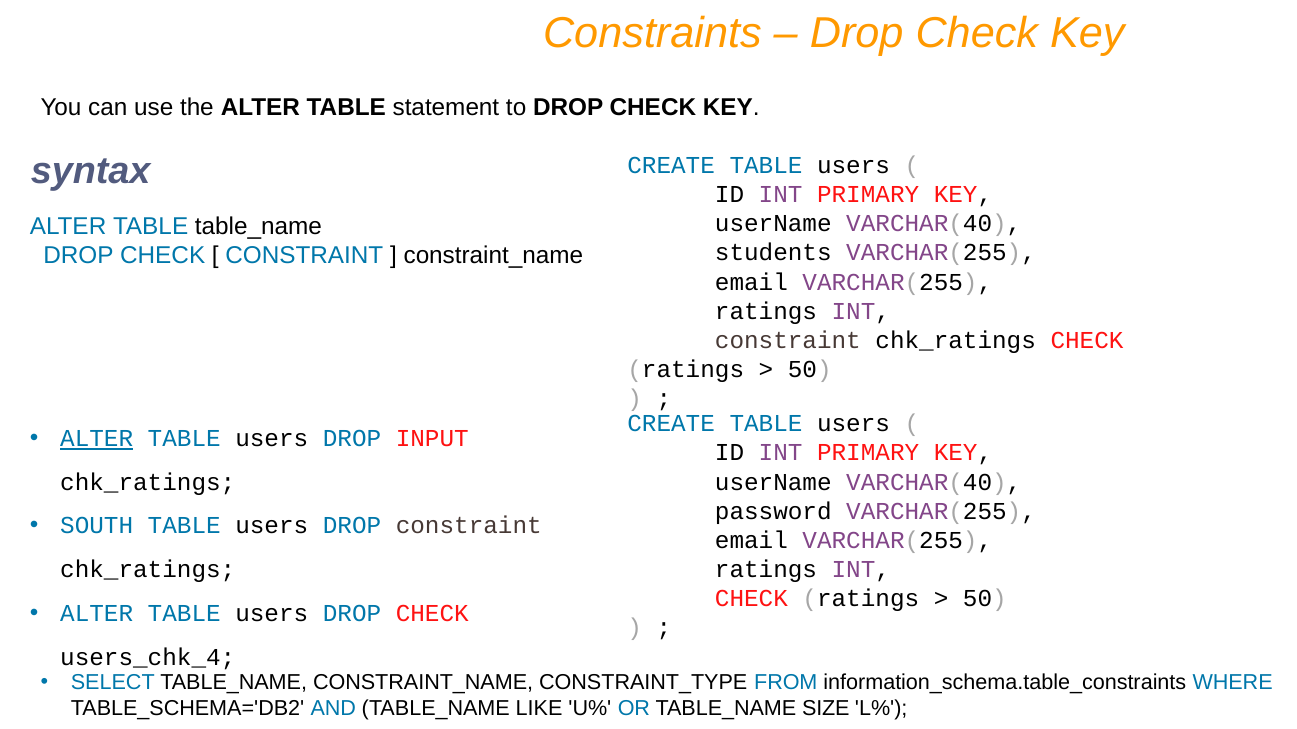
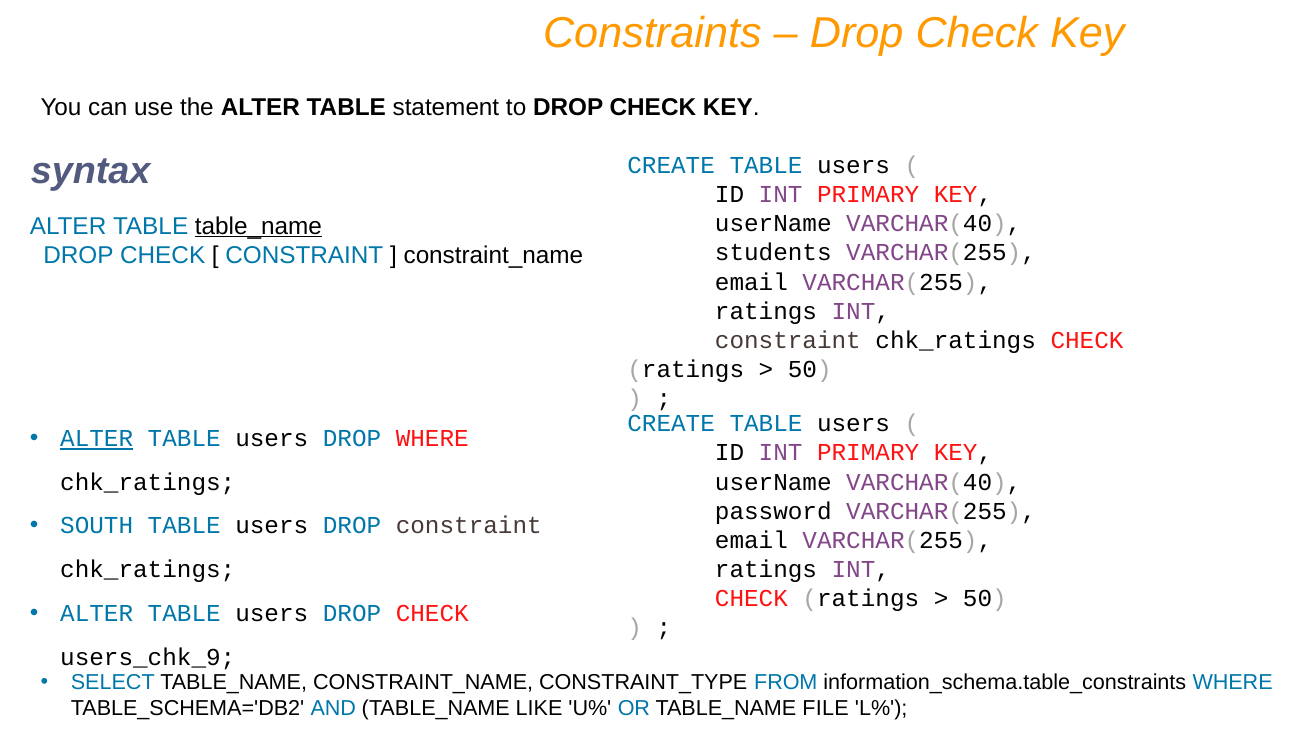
table_name at (258, 226) underline: none -> present
DROP INPUT: INPUT -> WHERE
users_chk_4: users_chk_4 -> users_chk_9
SIZE: SIZE -> FILE
